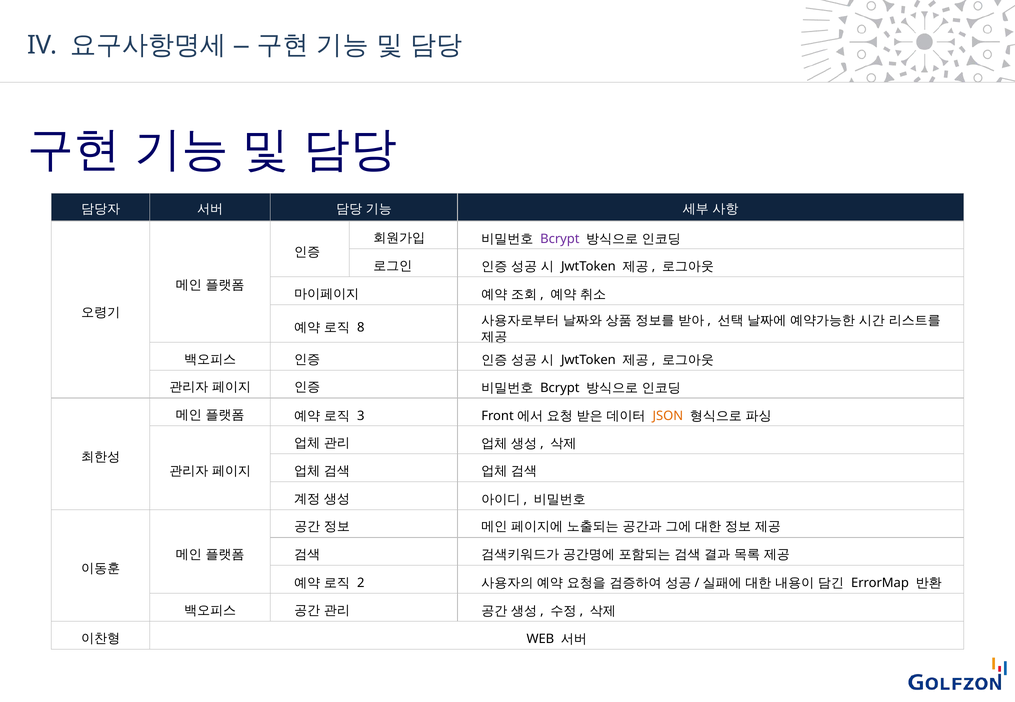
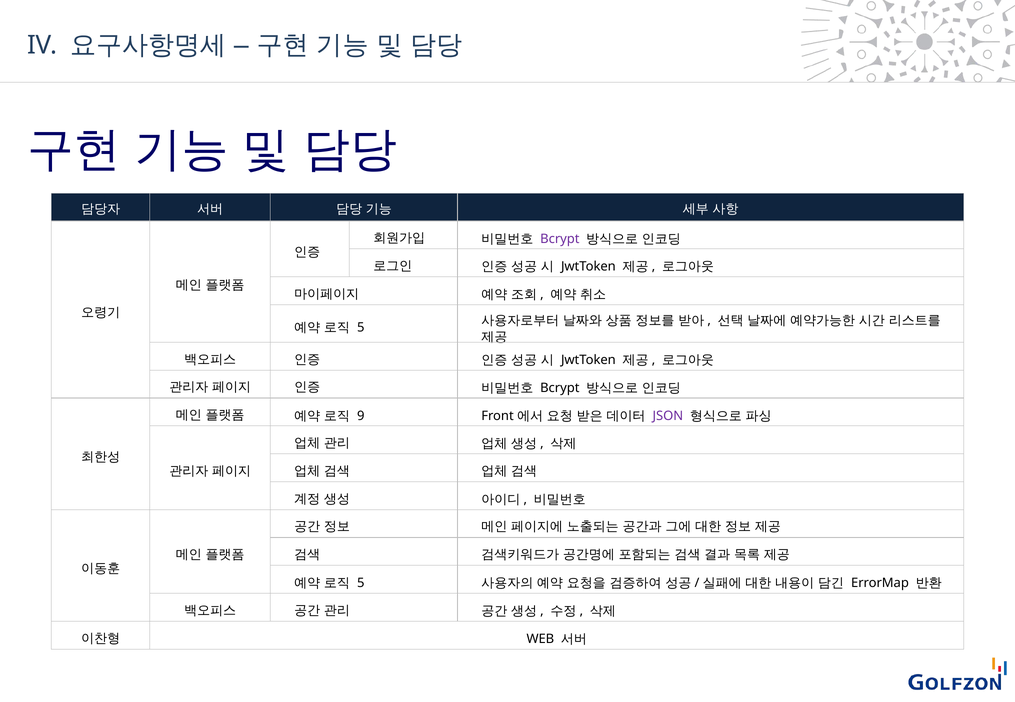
8 at (361, 328): 8 -> 5
3: 3 -> 9
JSON colour: orange -> purple
2 at (361, 584): 2 -> 5
